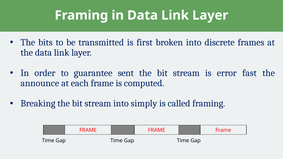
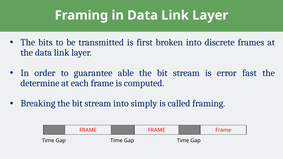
sent: sent -> able
announce: announce -> determine
